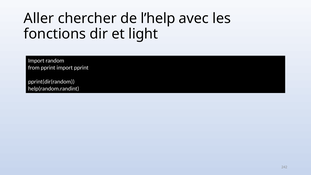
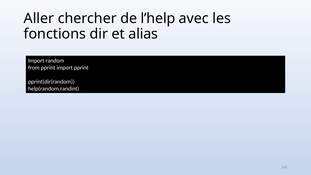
light: light -> alias
